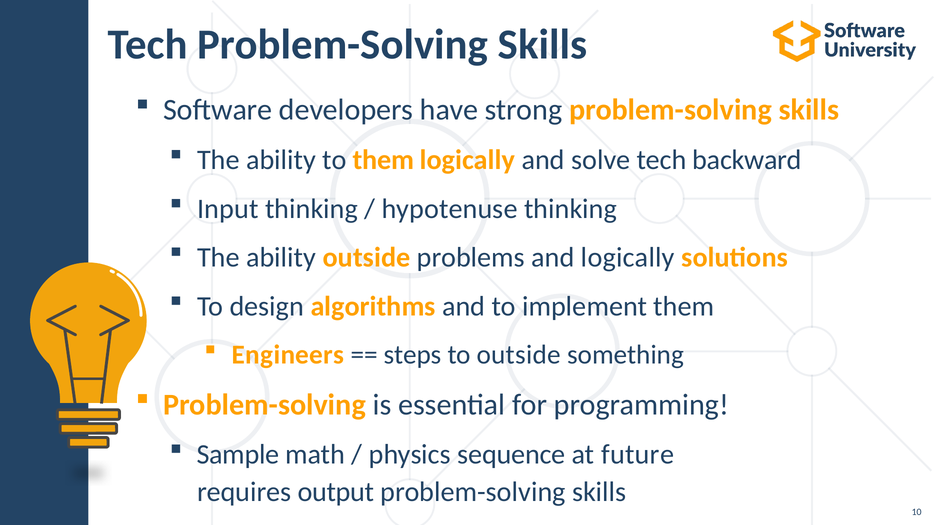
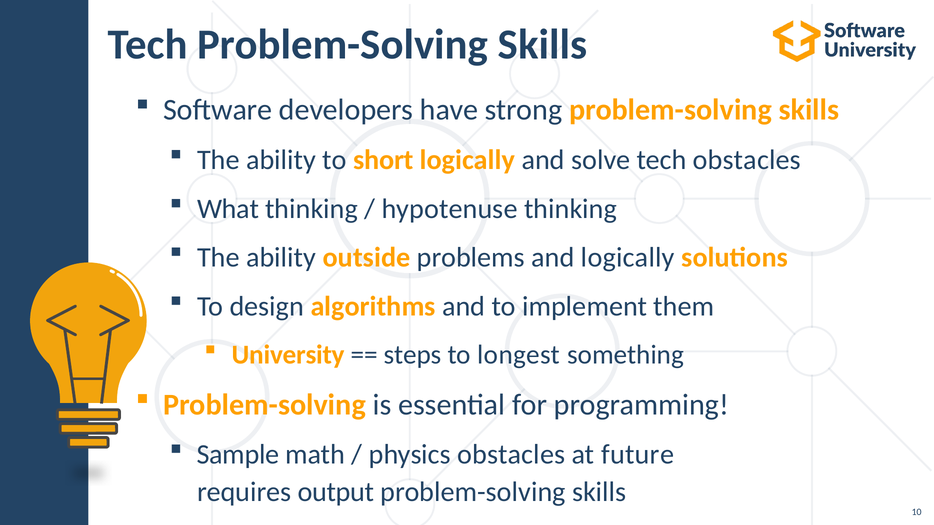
to them: them -> short
tech backward: backward -> obstacles
Input: Input -> What
Engineers: Engineers -> University
to outside: outside -> longest
physics sequence: sequence -> obstacles
